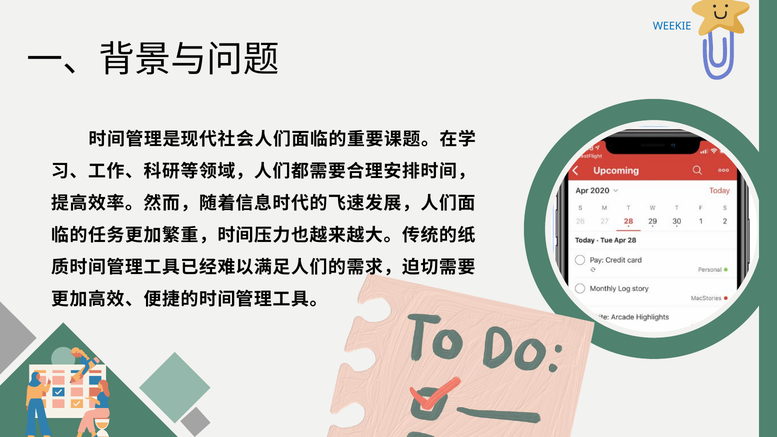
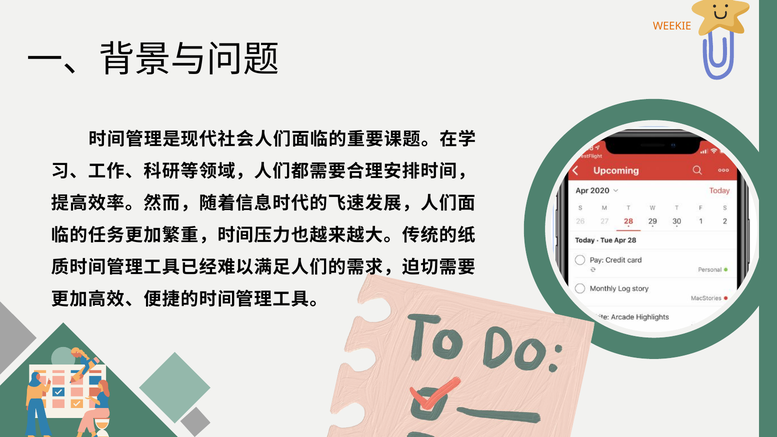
WEEKIE colour: blue -> orange
